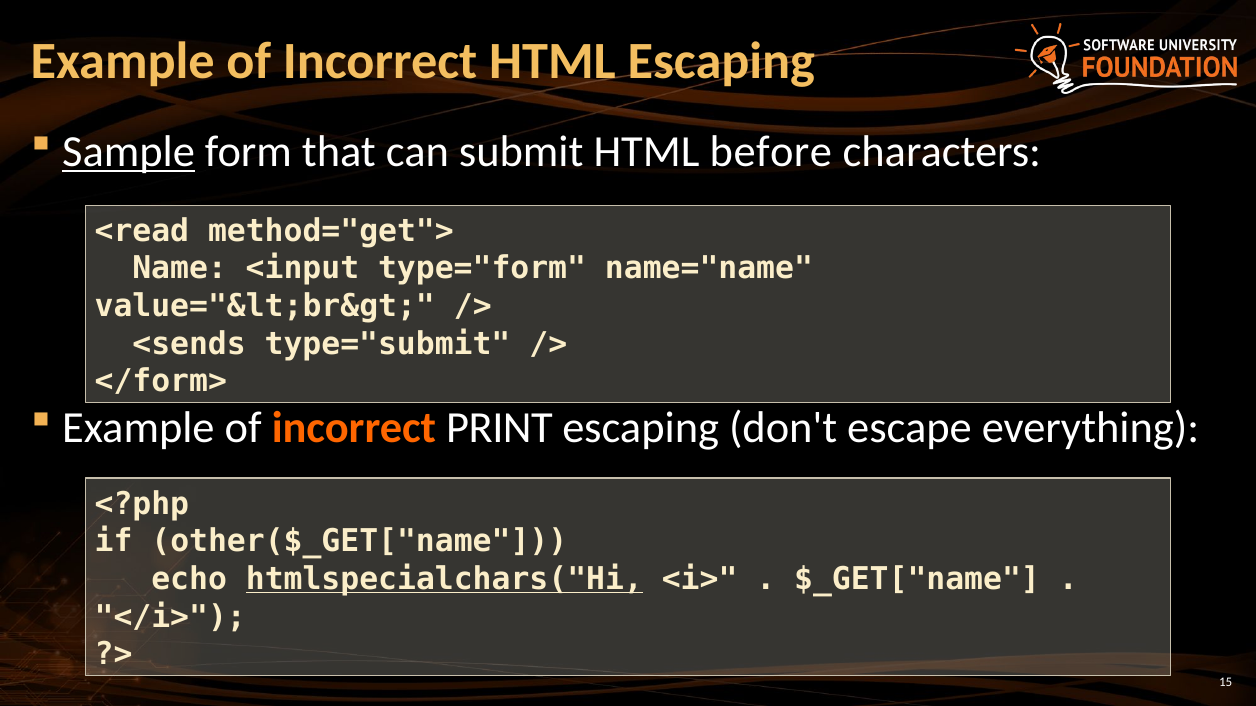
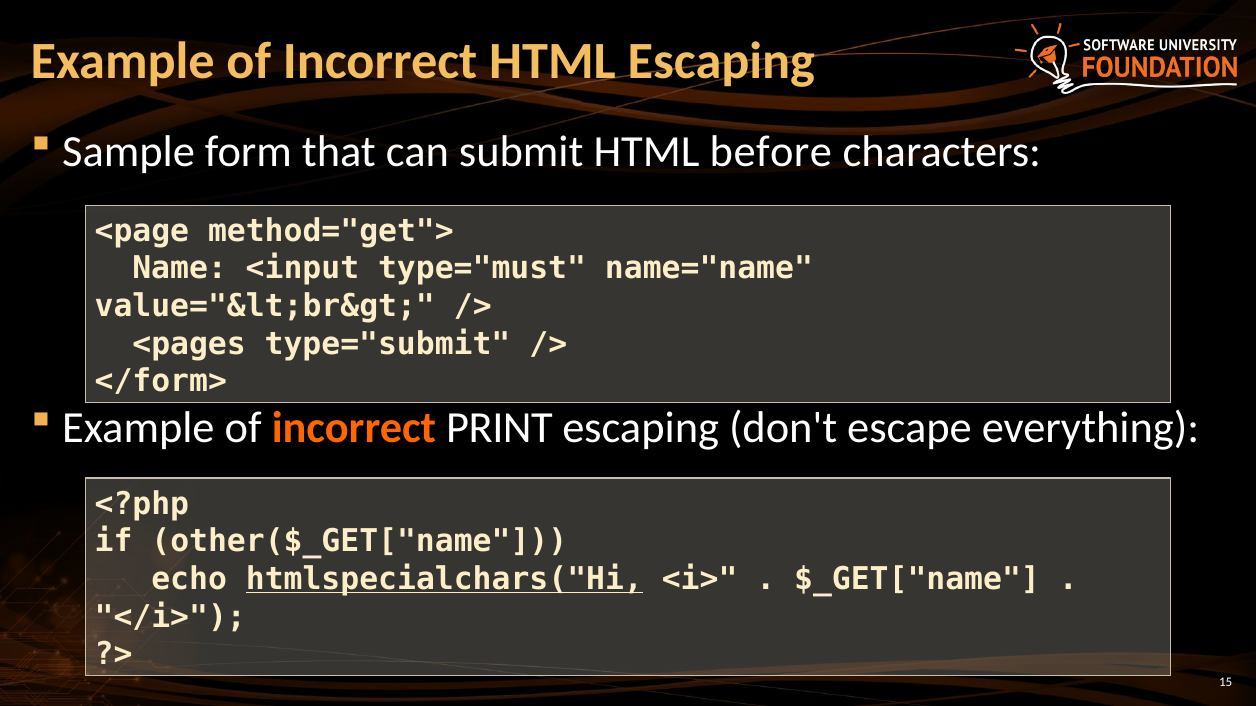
Sample underline: present -> none
<read: <read -> <page
type="form: type="form -> type="must
<sends: <sends -> <pages
